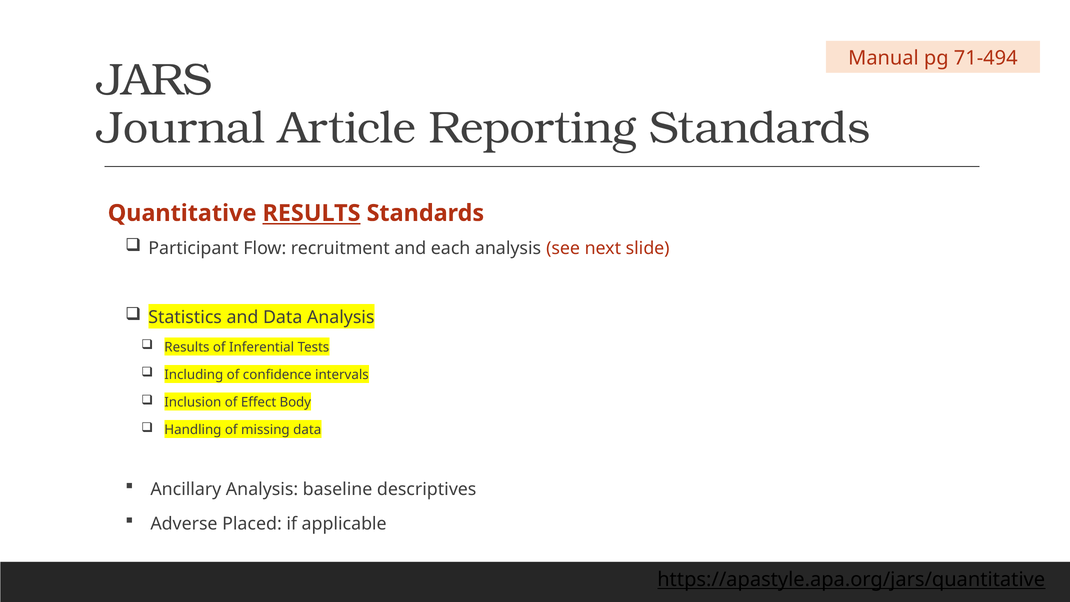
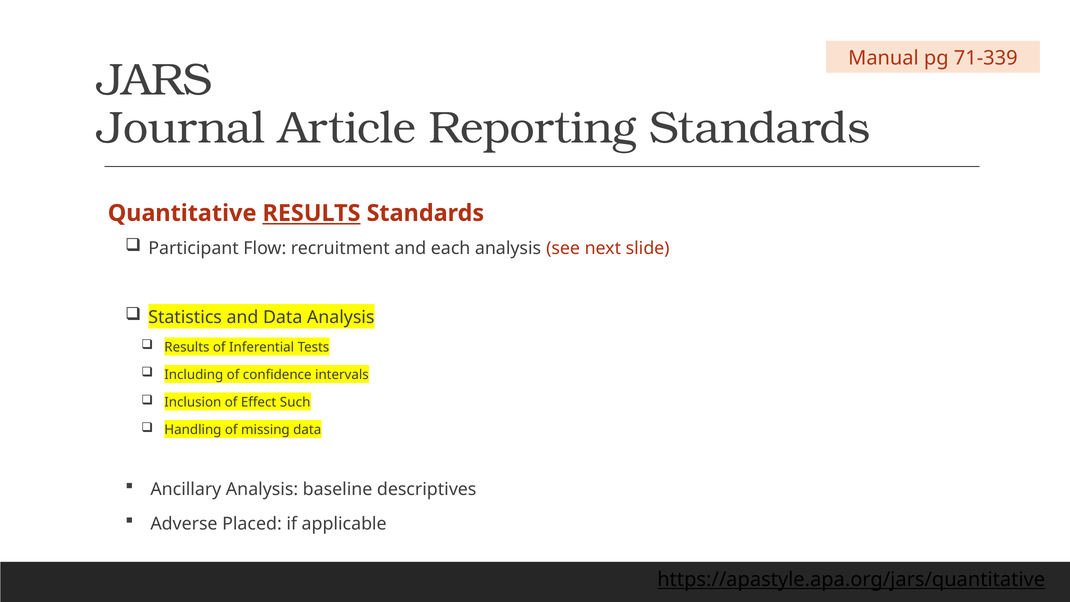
71-494: 71-494 -> 71-339
Body: Body -> Such
